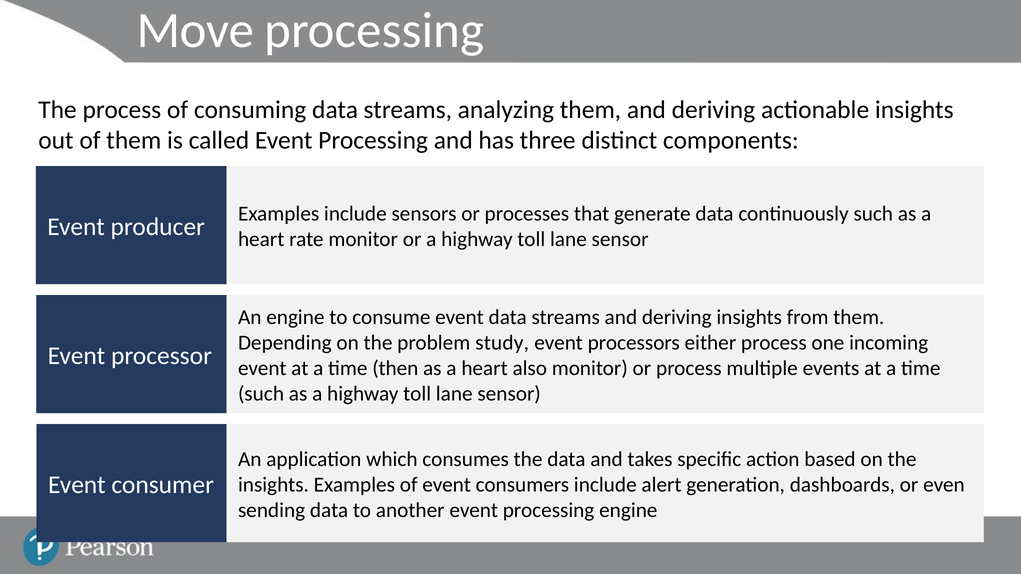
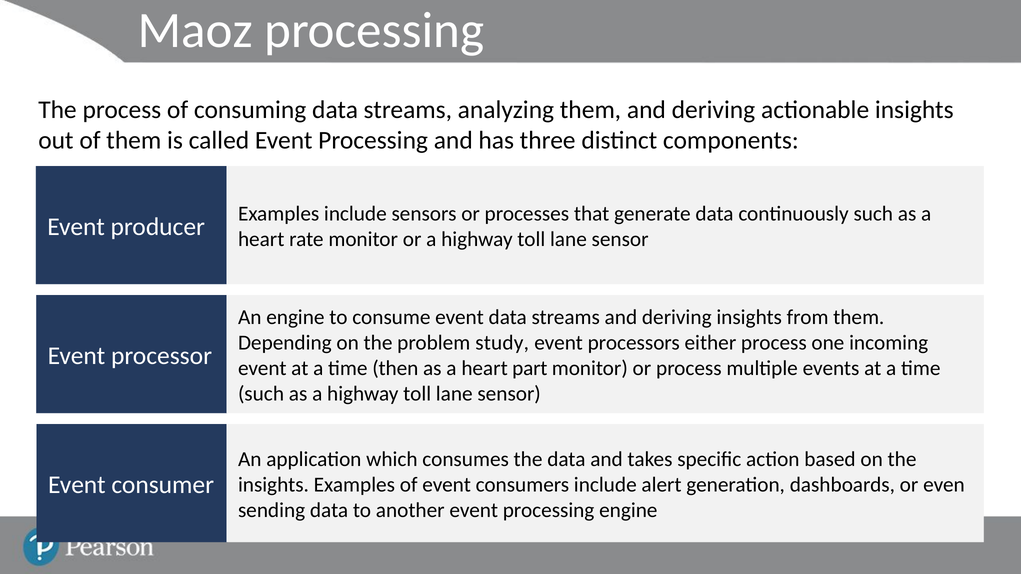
Move: Move -> Maoz
also: also -> part
